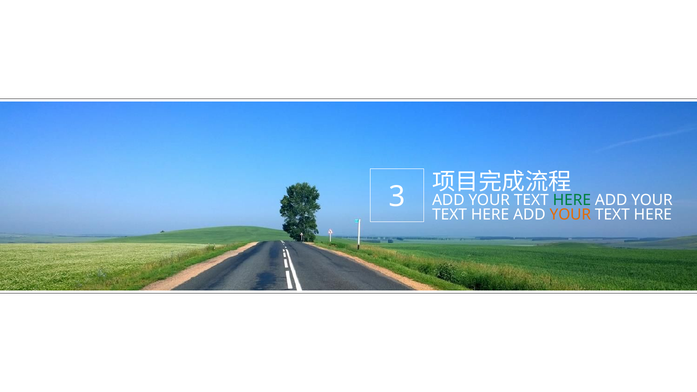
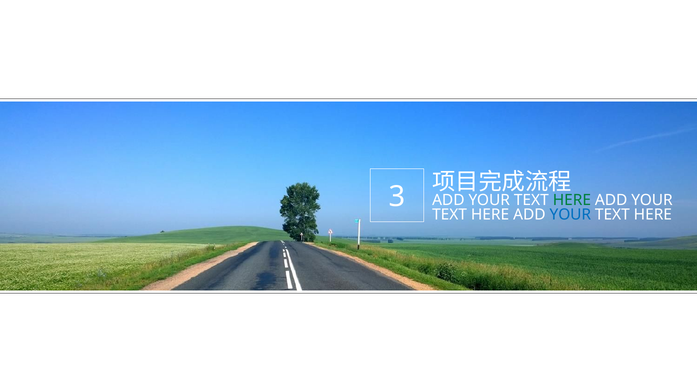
YOUR at (570, 215) colour: orange -> blue
